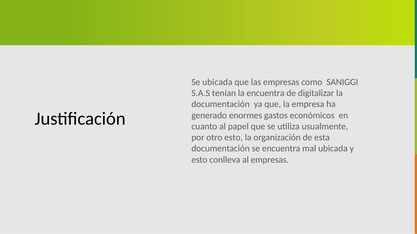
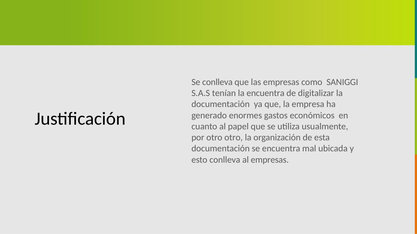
Se ubicada: ubicada -> conlleva
otro esto: esto -> otro
